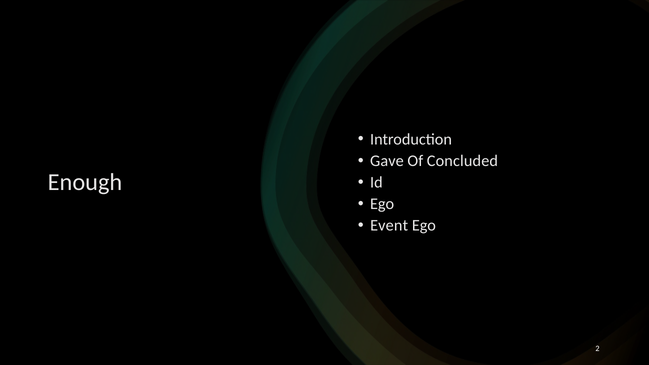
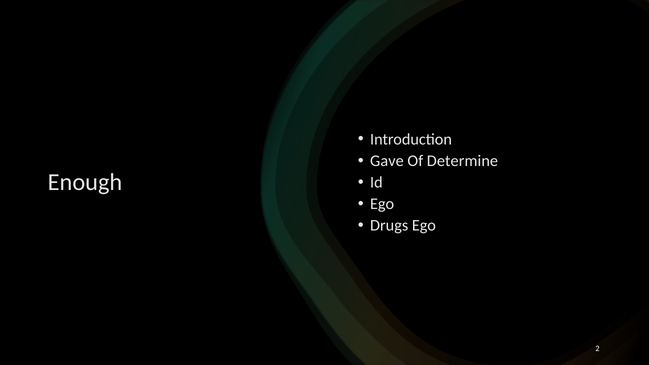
Concluded: Concluded -> Determine
Event: Event -> Drugs
